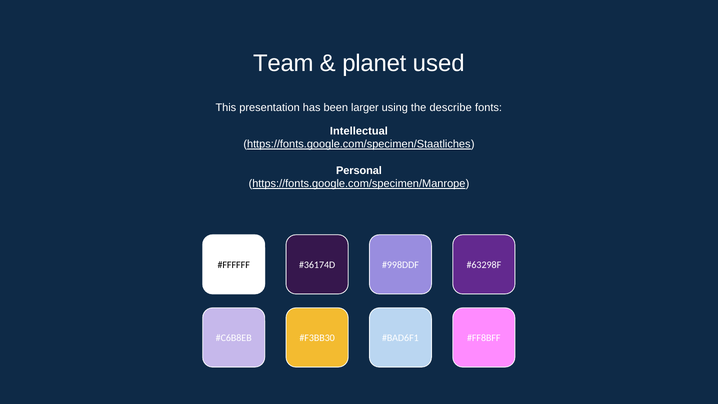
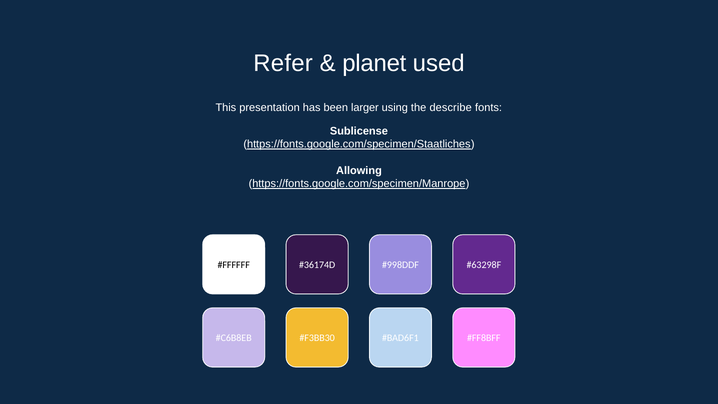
Team: Team -> Refer
Intellectual: Intellectual -> Sublicense
Personal: Personal -> Allowing
